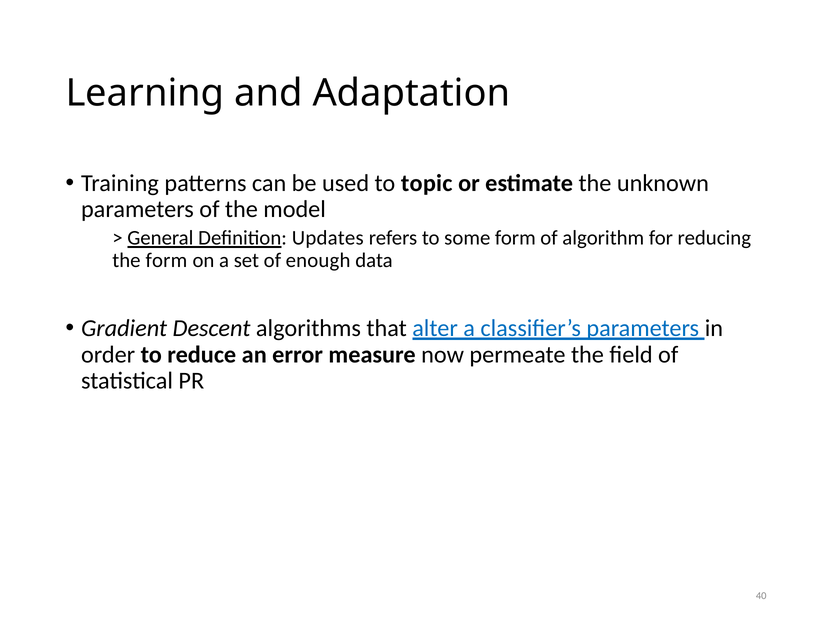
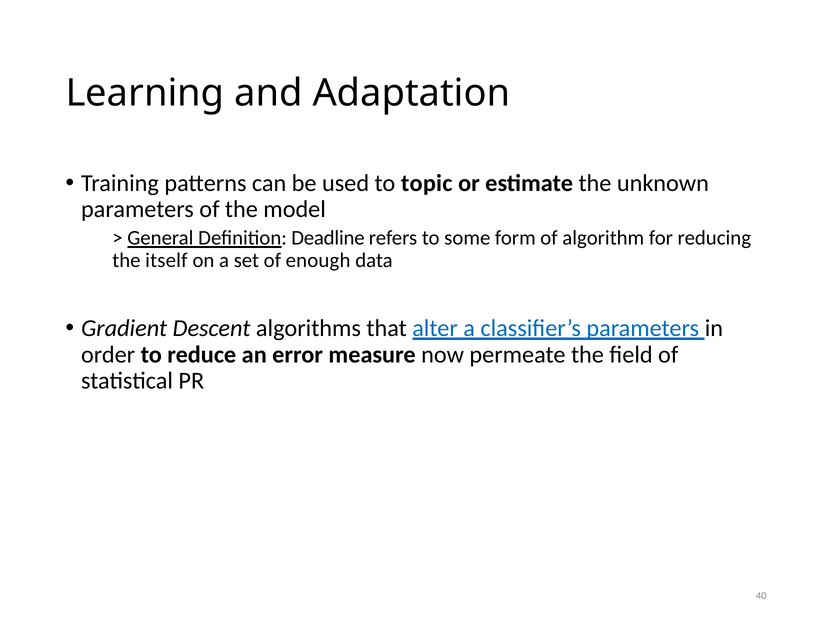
Updates: Updates -> Deadline
the form: form -> itself
